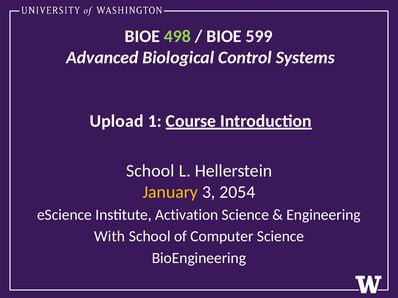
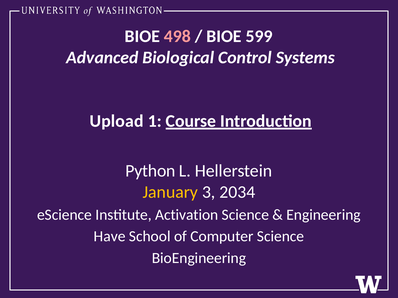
498 colour: light green -> pink
School at (150, 171): School -> Python
2054: 2054 -> 2034
With: With -> Have
